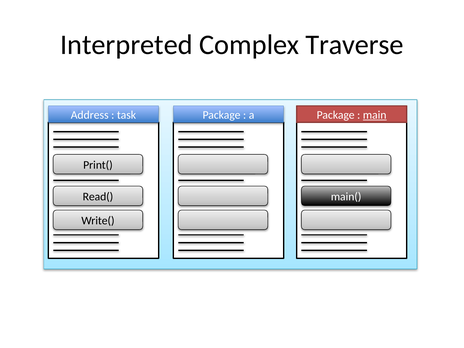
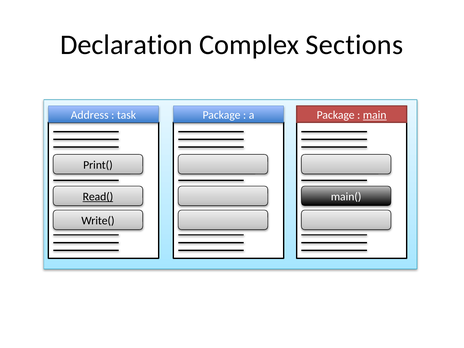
Interpreted: Interpreted -> Declaration
Traverse: Traverse -> Sections
Read( underline: none -> present
